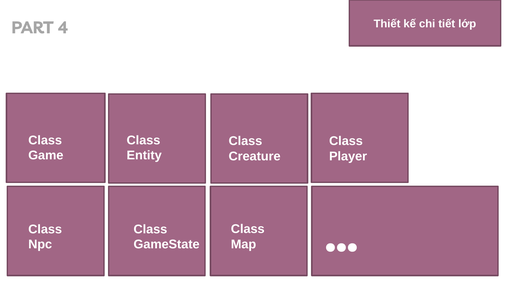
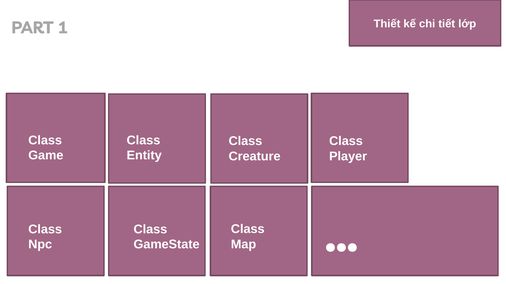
4: 4 -> 1
